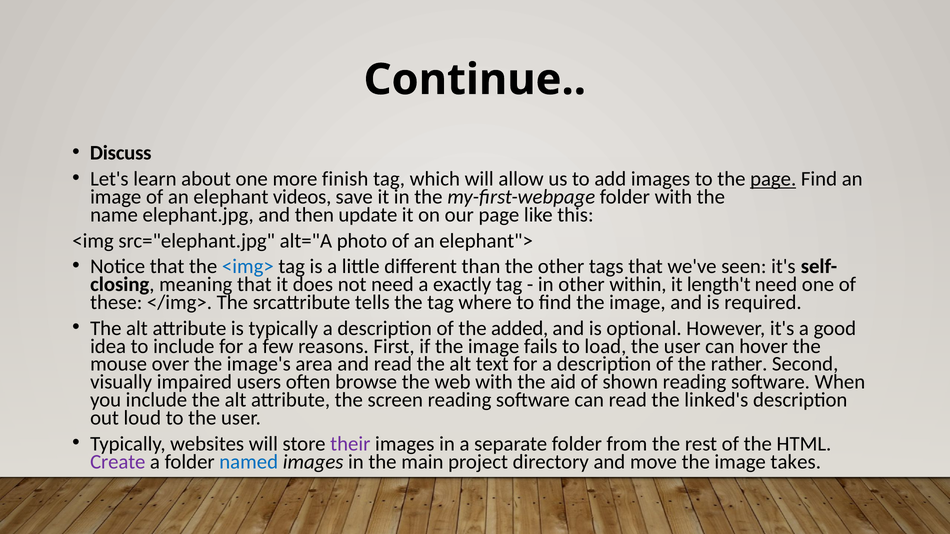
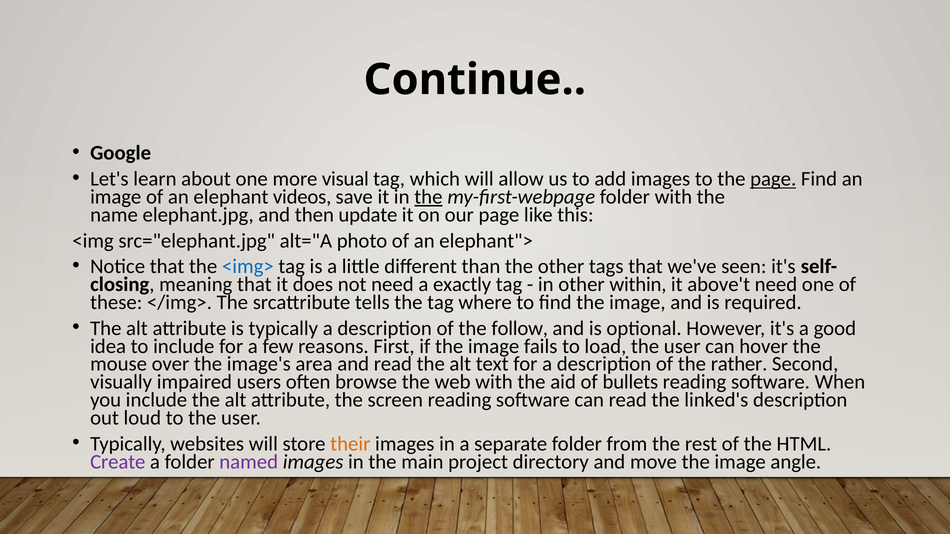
Discuss: Discuss -> Google
finish: finish -> visual
the at (428, 197) underline: none -> present
length't: length't -> above't
added: added -> follow
shown: shown -> bullets
their colour: purple -> orange
named colour: blue -> purple
takes: takes -> angle
